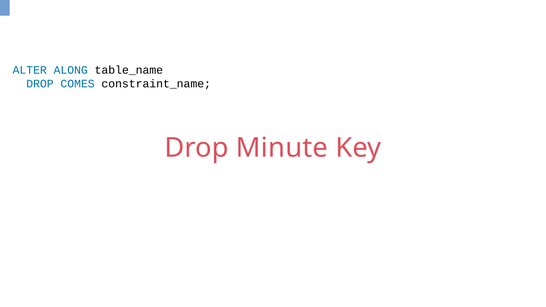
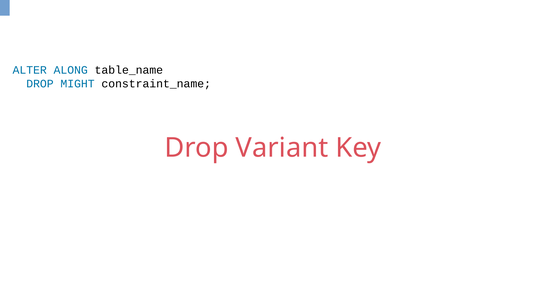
COMES: COMES -> MIGHT
Minute: Minute -> Variant
